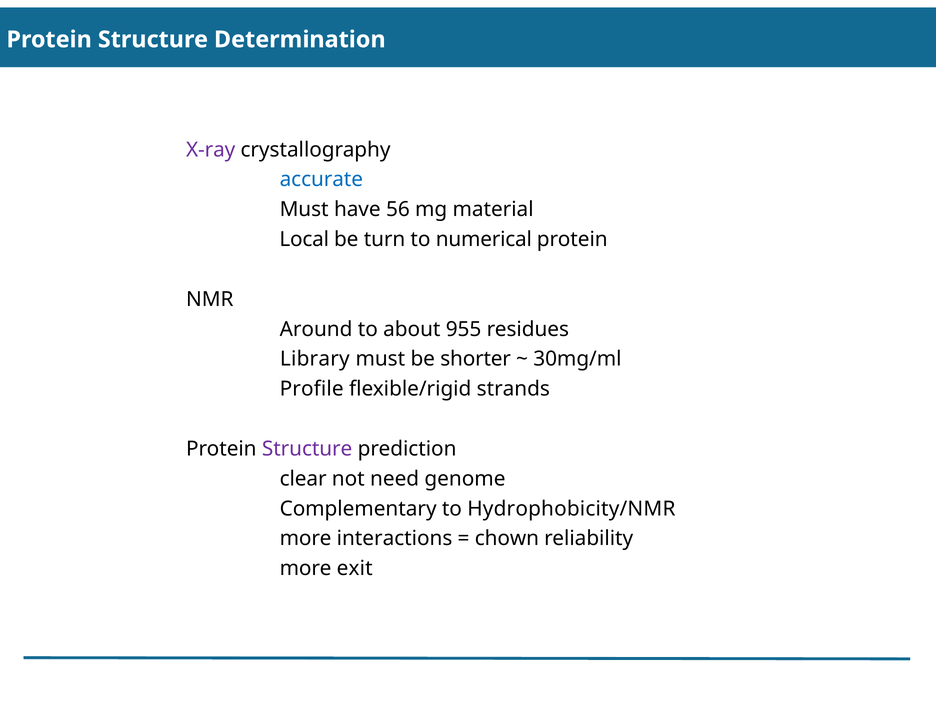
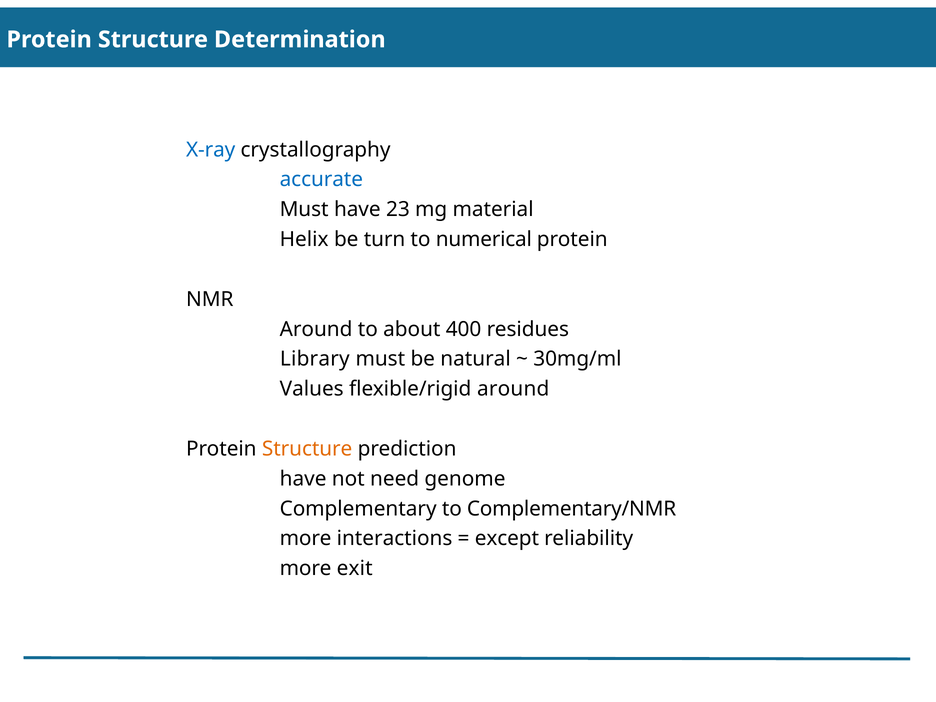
X-ray colour: purple -> blue
56: 56 -> 23
Local: Local -> Helix
955: 955 -> 400
shorter: shorter -> natural
Profile: Profile -> Values
flexible/rigid strands: strands -> around
Structure at (307, 449) colour: purple -> orange
clear at (303, 479): clear -> have
Hydrophobicity/NMR: Hydrophobicity/NMR -> Complementary/NMR
chown: chown -> except
